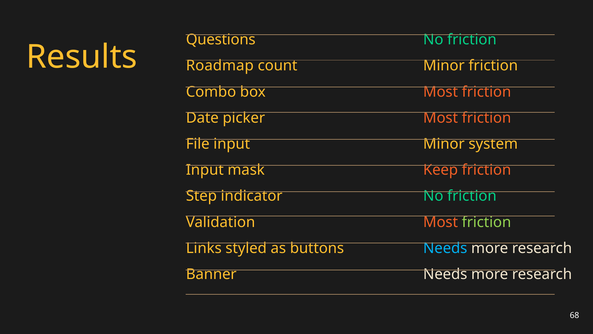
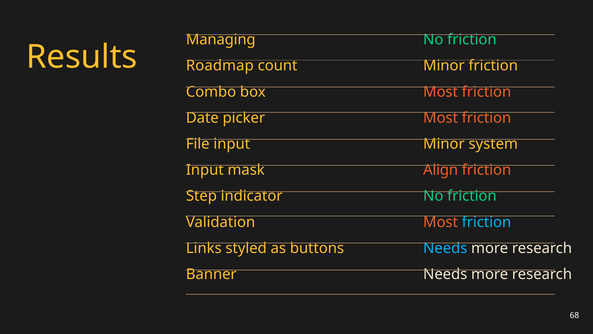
Questions: Questions -> Managing
Keep: Keep -> Align
friction at (486, 222) colour: light green -> light blue
